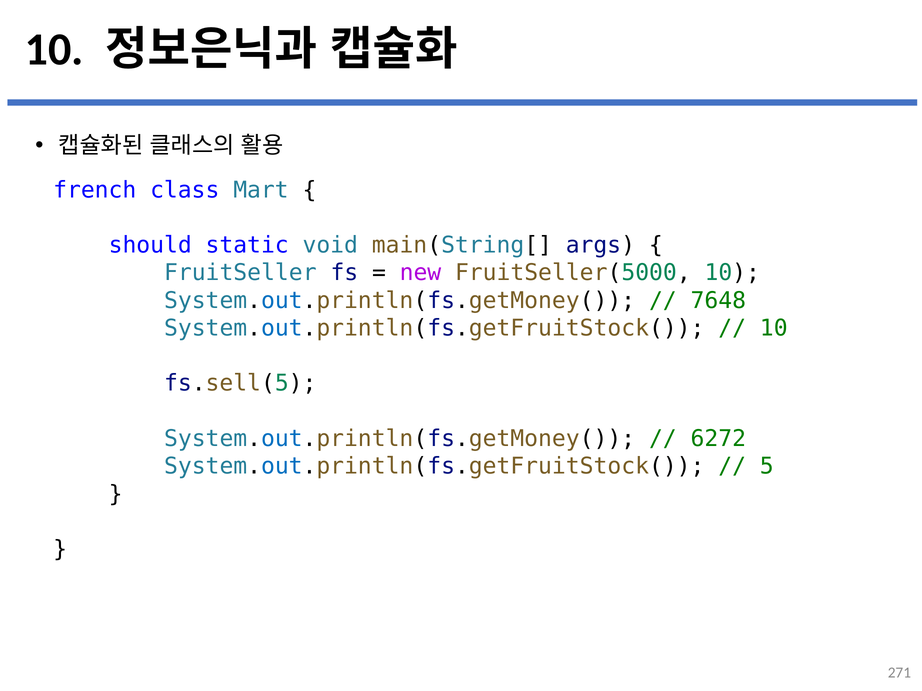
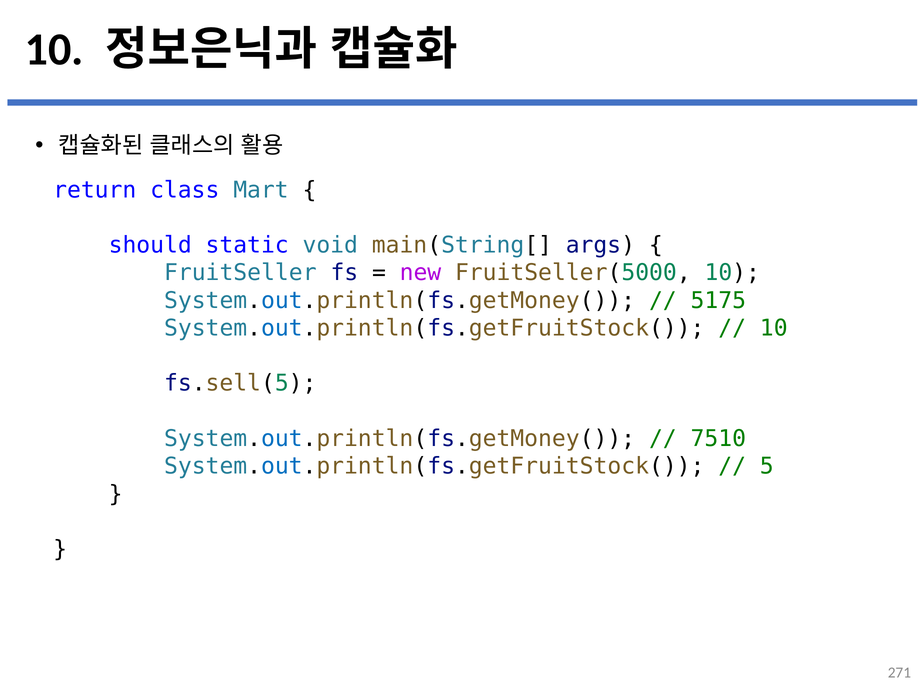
french: french -> return
7648: 7648 -> 5175
6272: 6272 -> 7510
